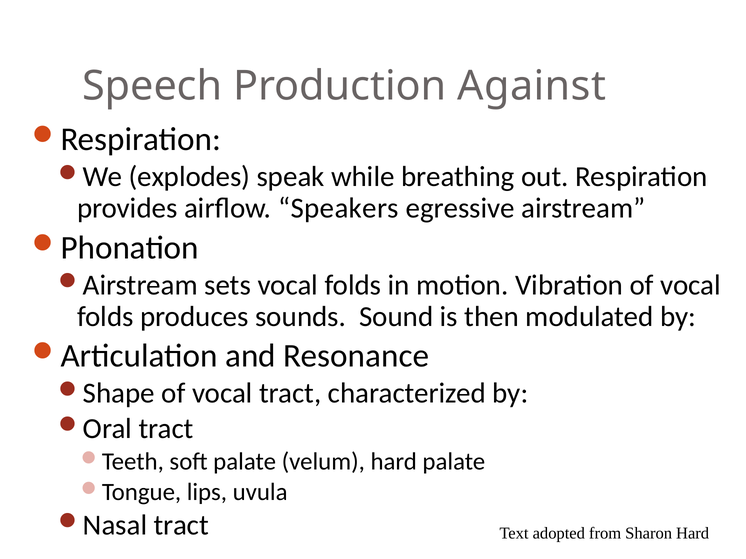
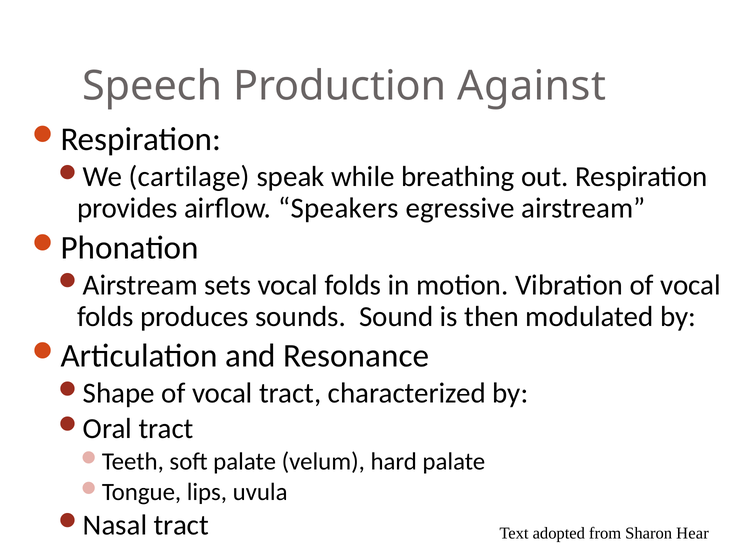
explodes: explodes -> cartilage
Sharon Hard: Hard -> Hear
